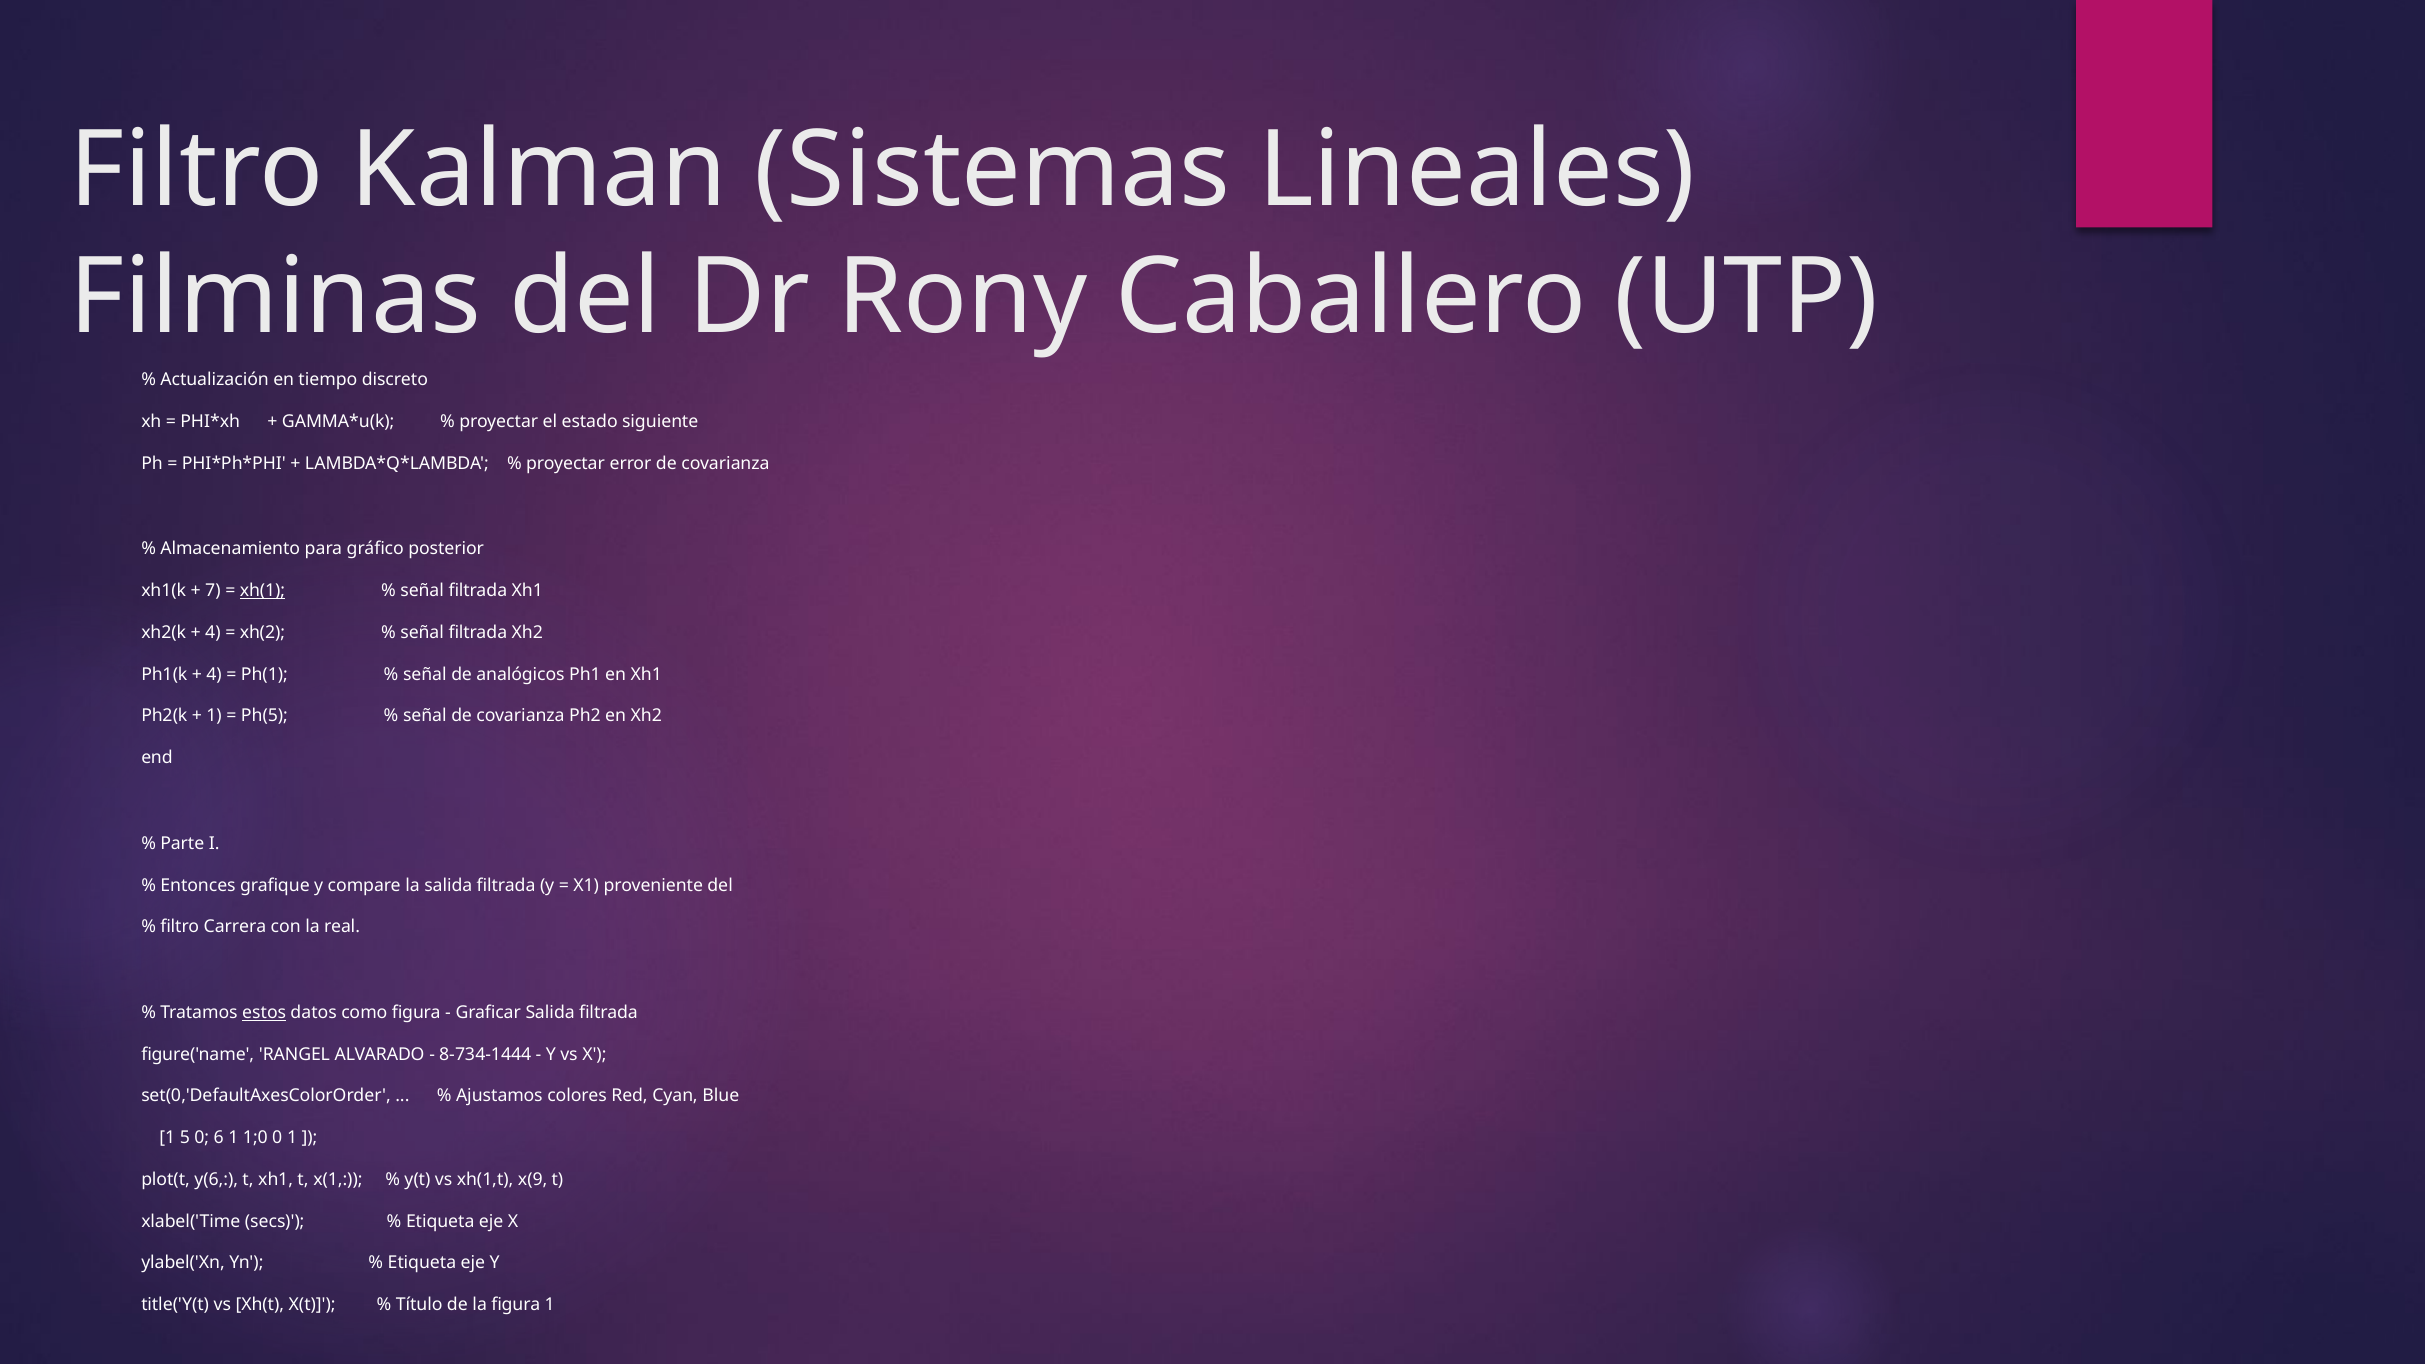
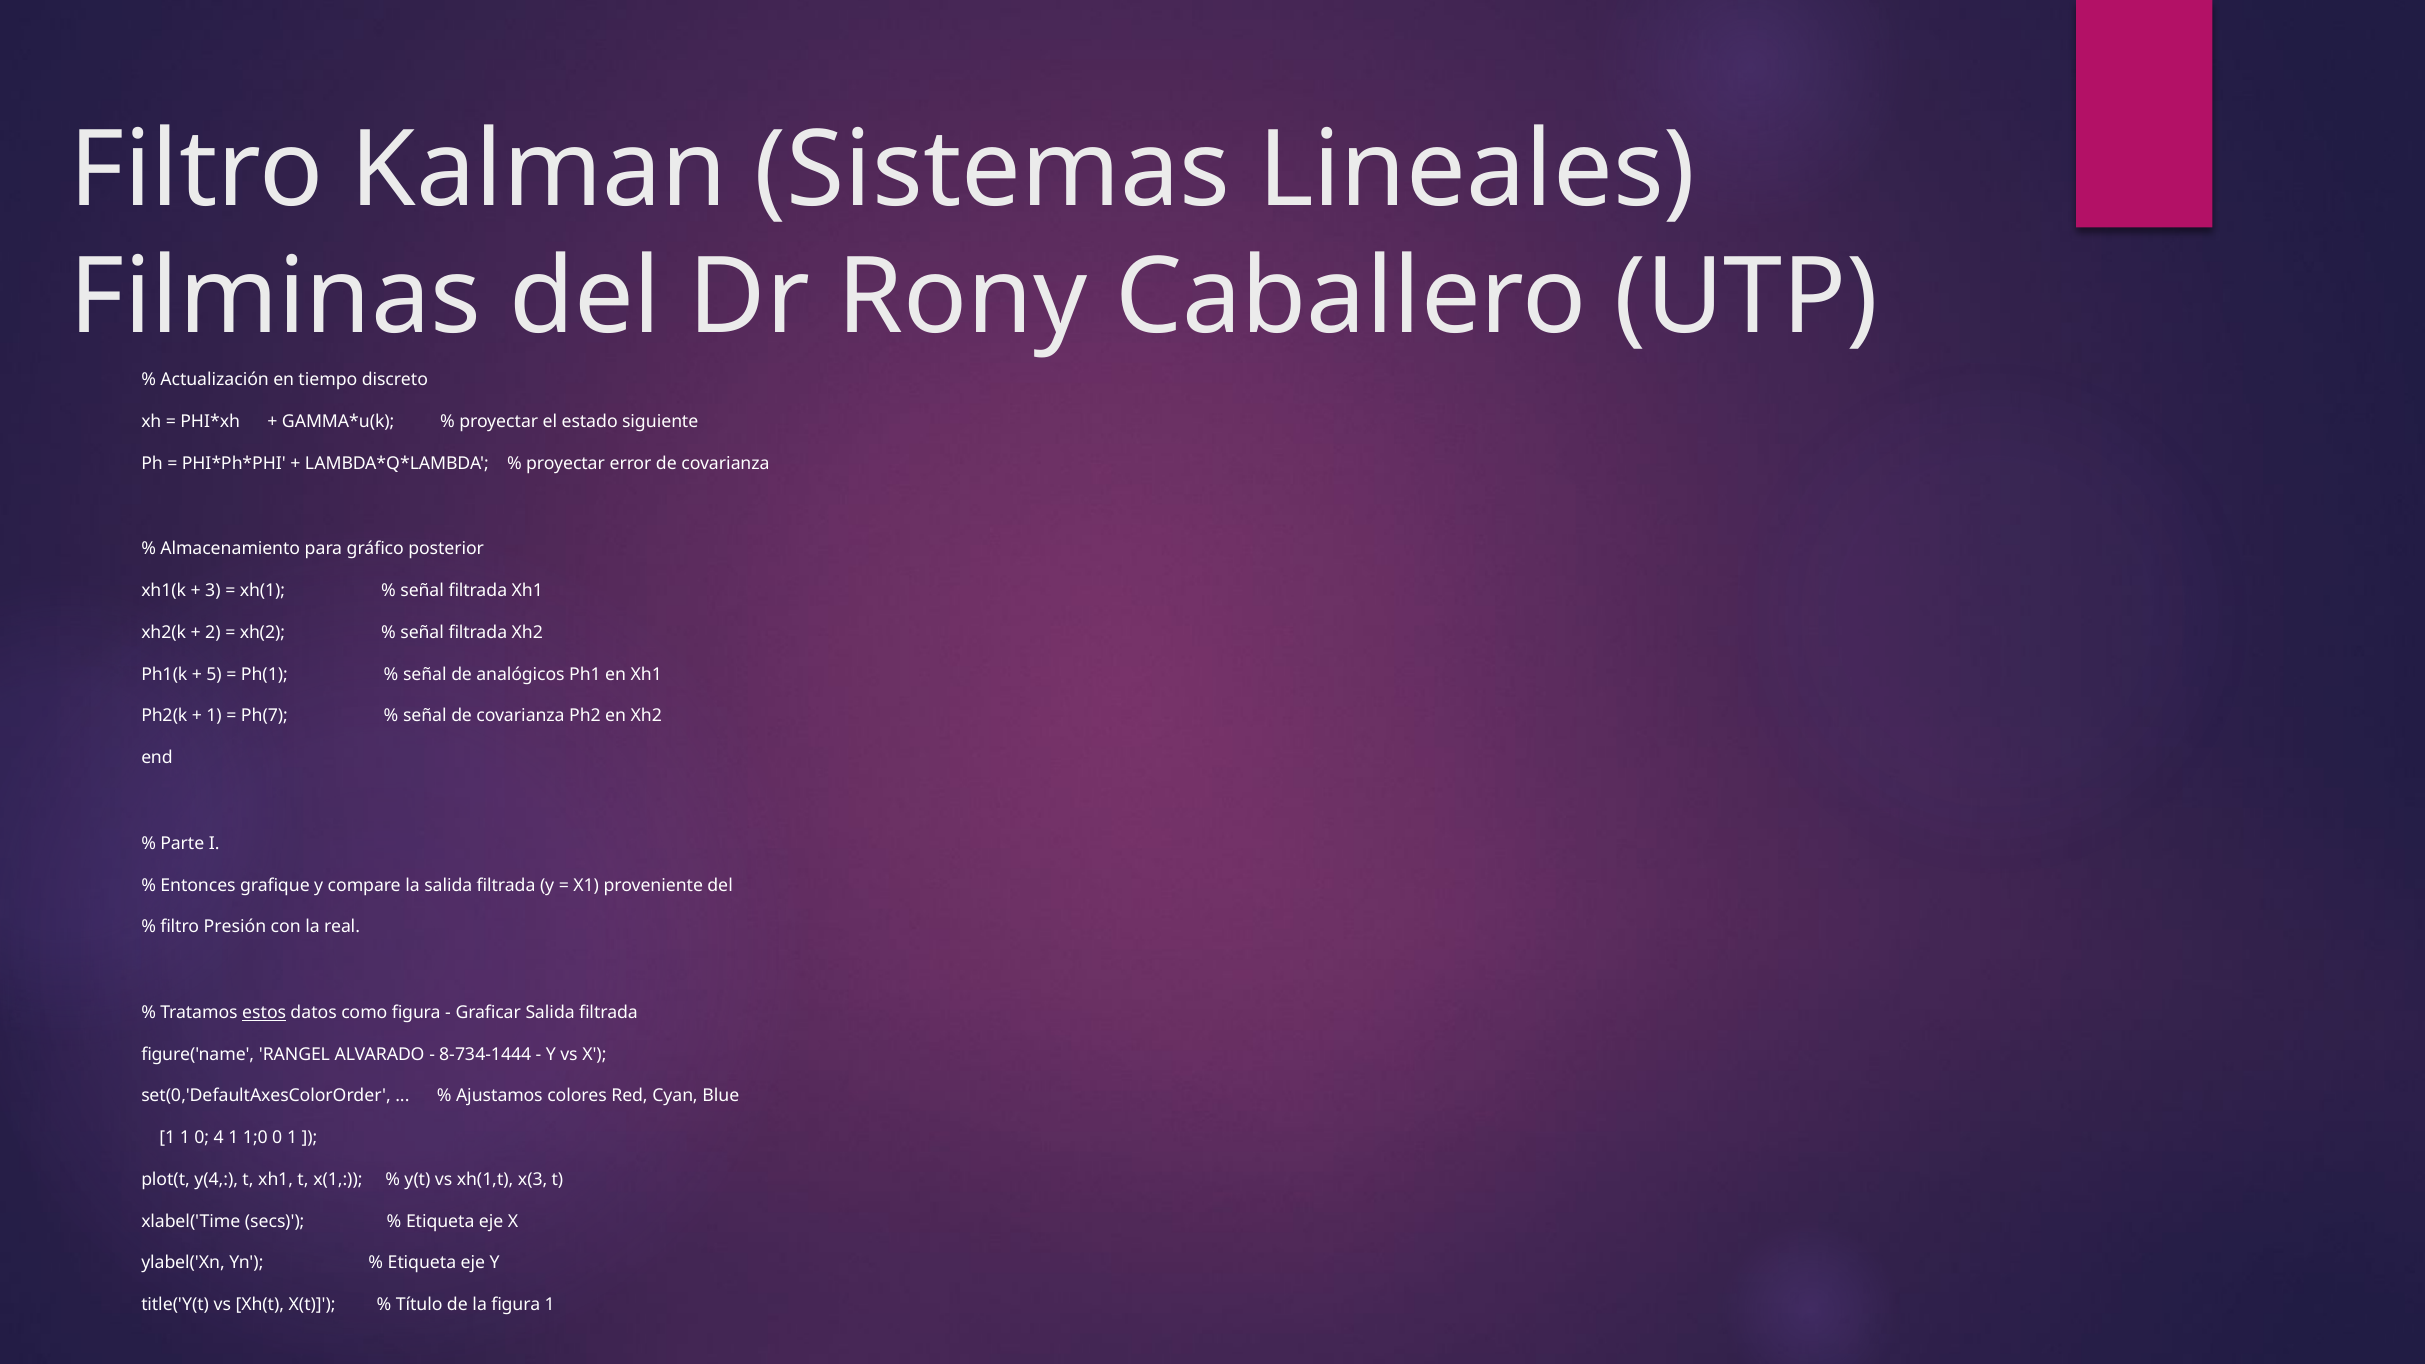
7: 7 -> 3
xh(1 underline: present -> none
4 at (213, 633): 4 -> 2
4 at (214, 674): 4 -> 5
Ph(5: Ph(5 -> Ph(7
Carrera: Carrera -> Presión
1 5: 5 -> 1
6: 6 -> 4
y(6: y(6 -> y(4
x(9: x(9 -> x(3
